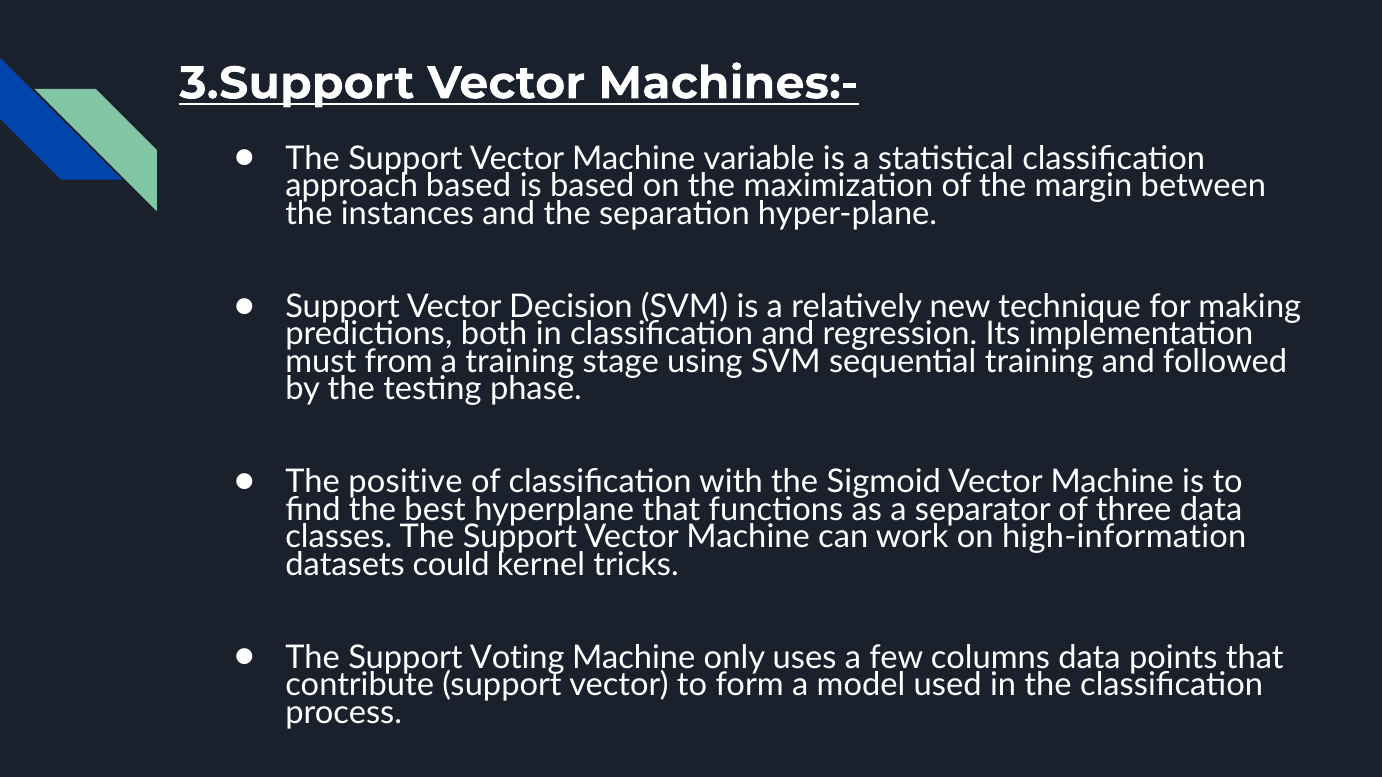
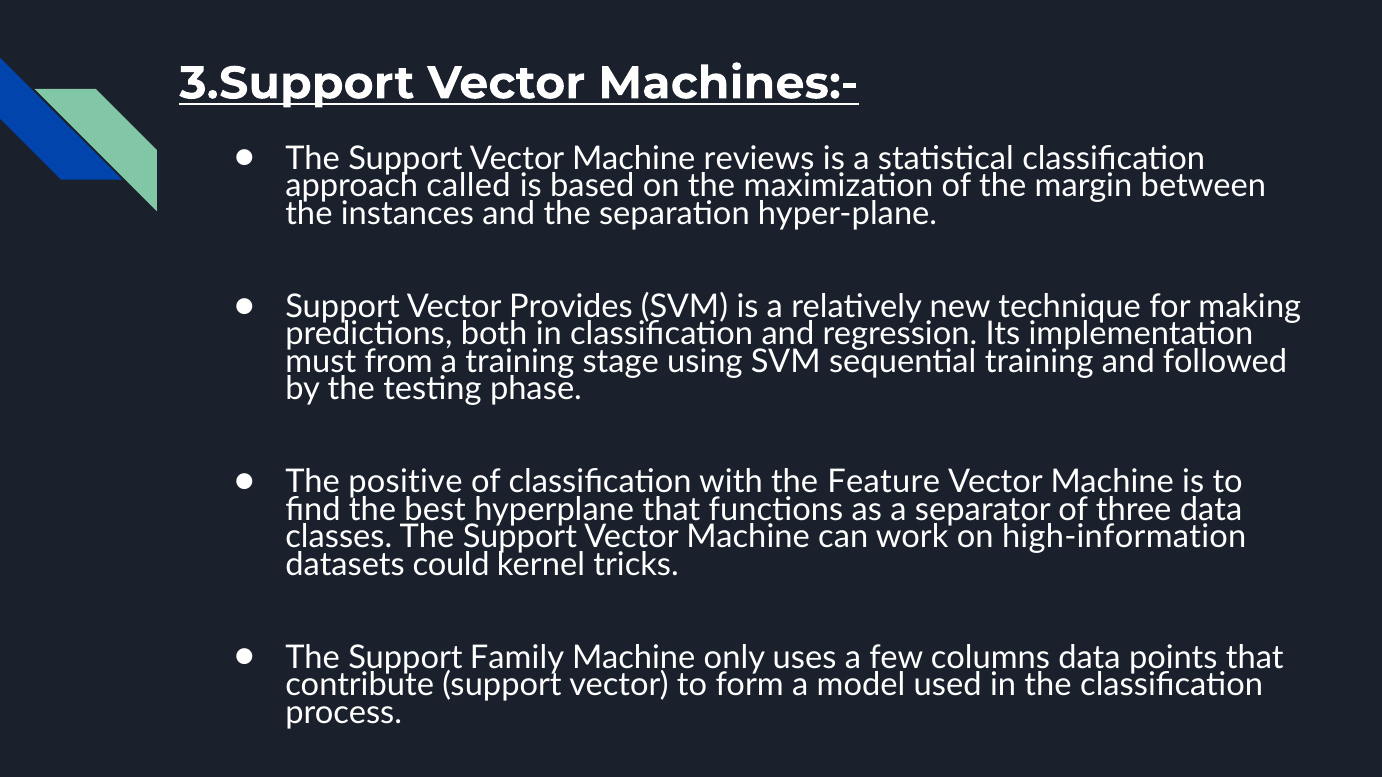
variable: variable -> reviews
approach based: based -> called
Decision: Decision -> Provides
Sigmoid: Sigmoid -> Feature
Voting: Voting -> Family
